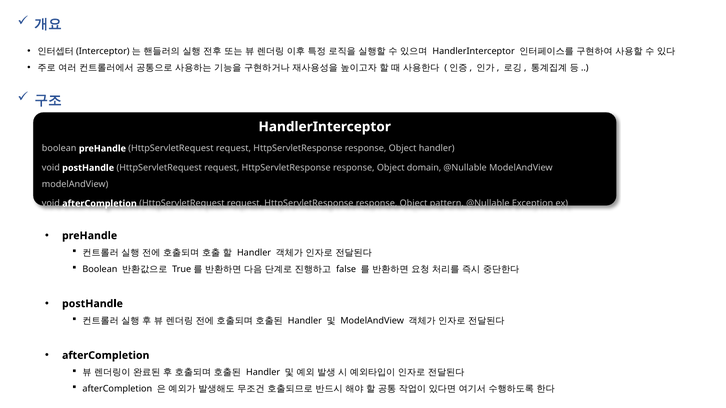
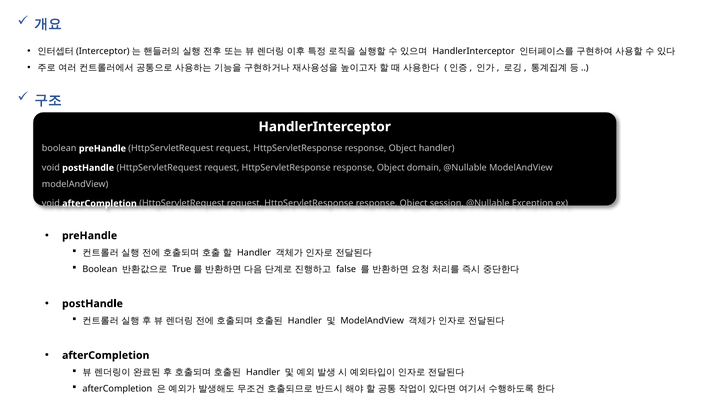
pattern: pattern -> session
